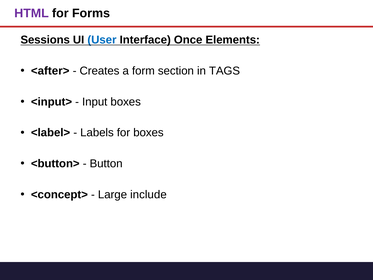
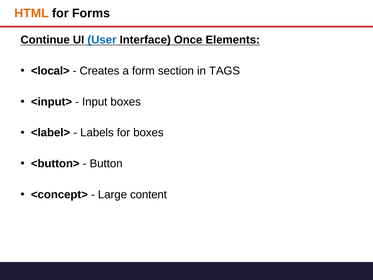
HTML colour: purple -> orange
Sessions: Sessions -> Continue
<after>: <after> -> <local>
include: include -> content
